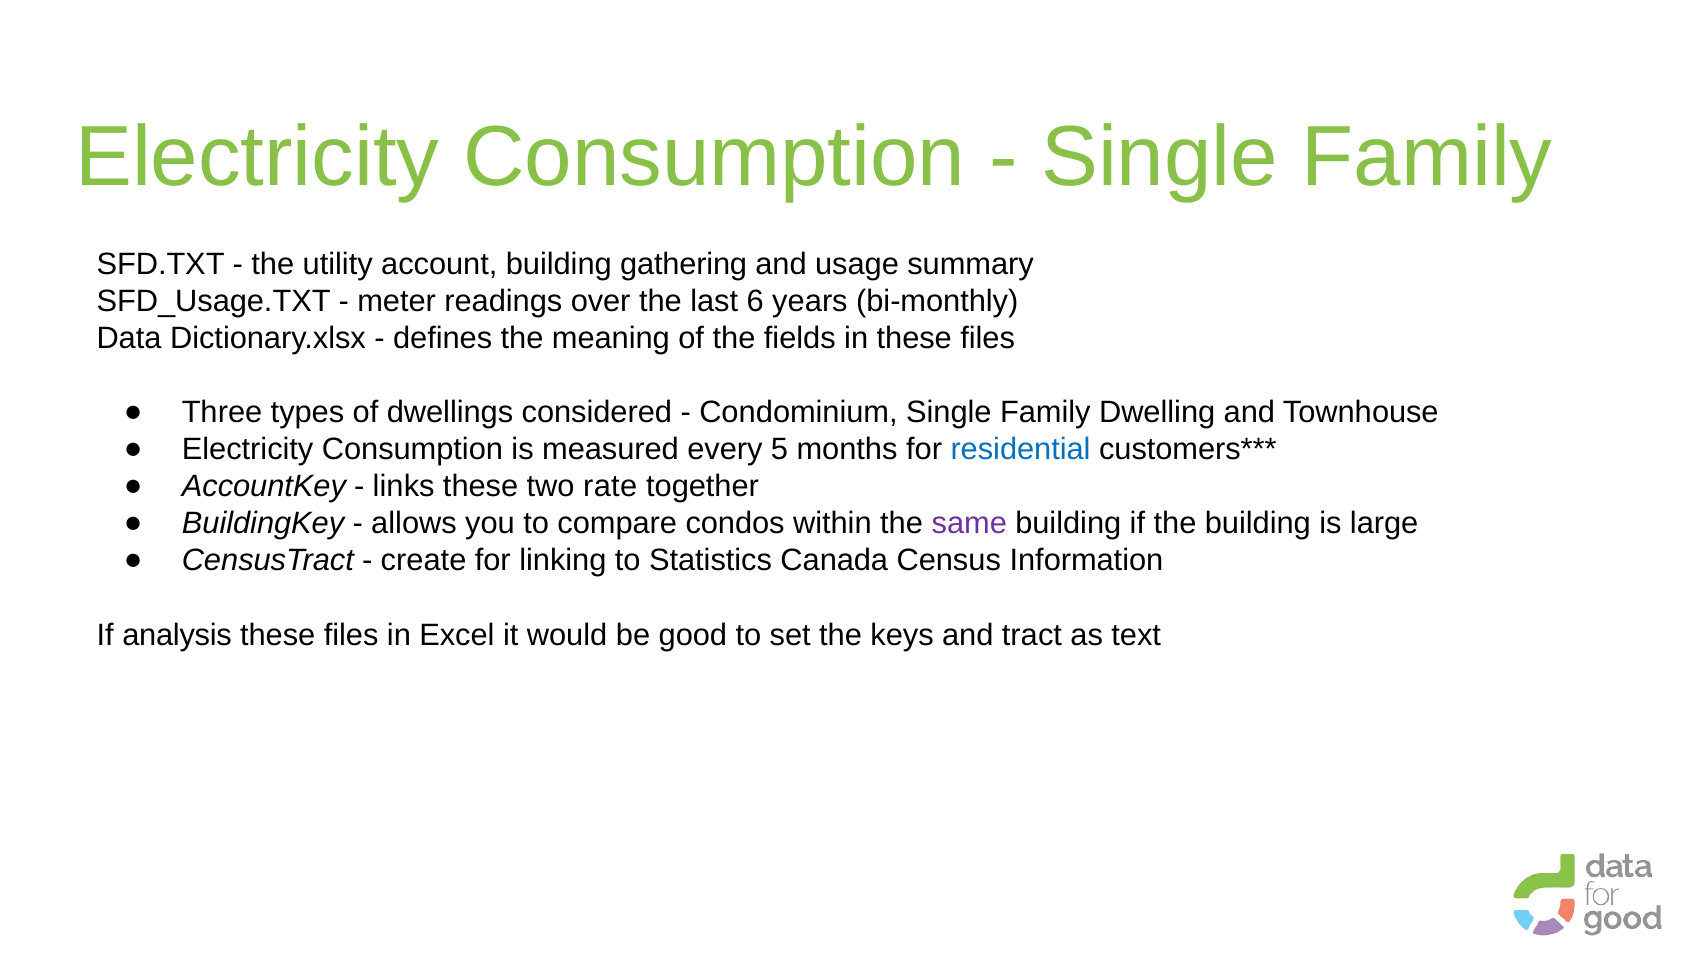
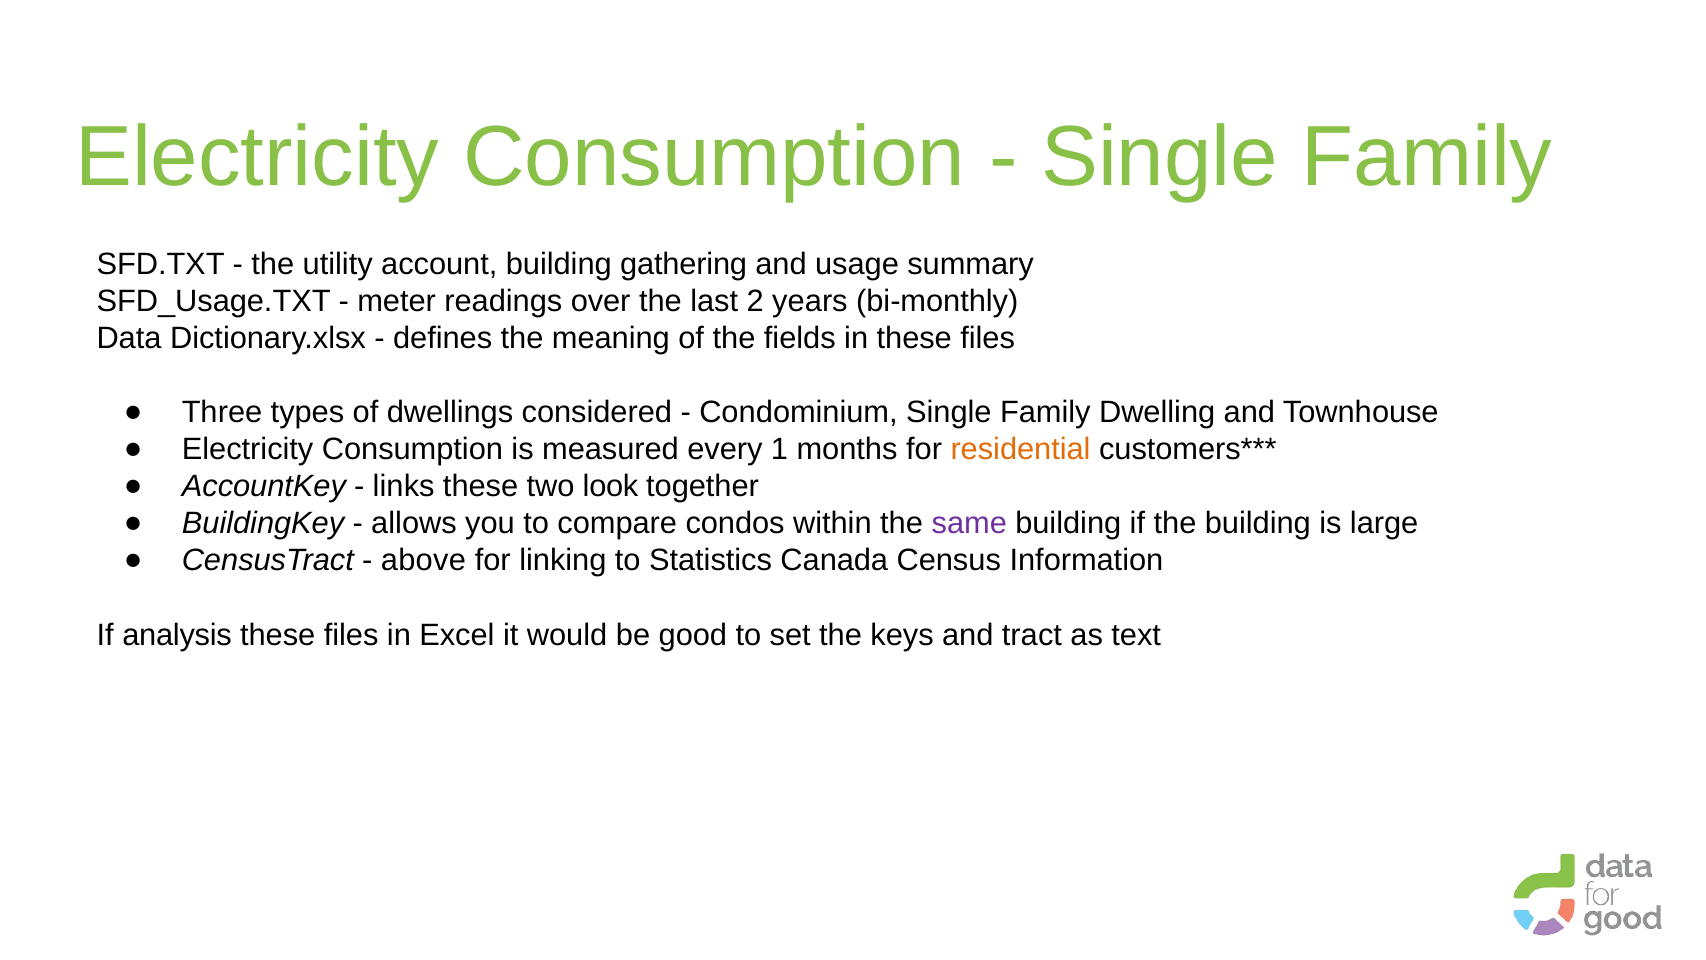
6: 6 -> 2
5: 5 -> 1
residential colour: blue -> orange
rate: rate -> look
create: create -> above
